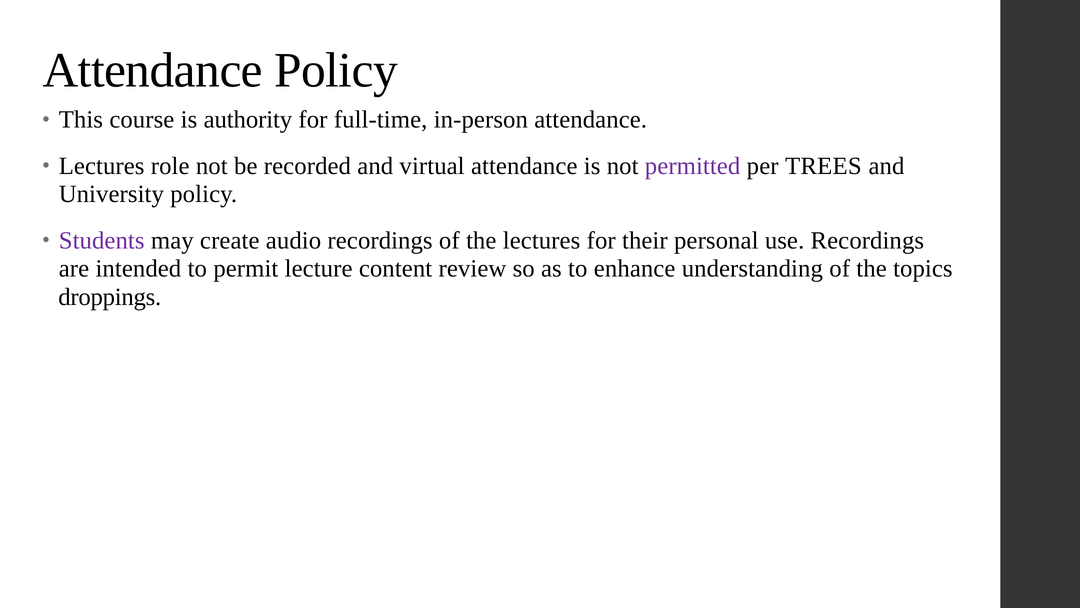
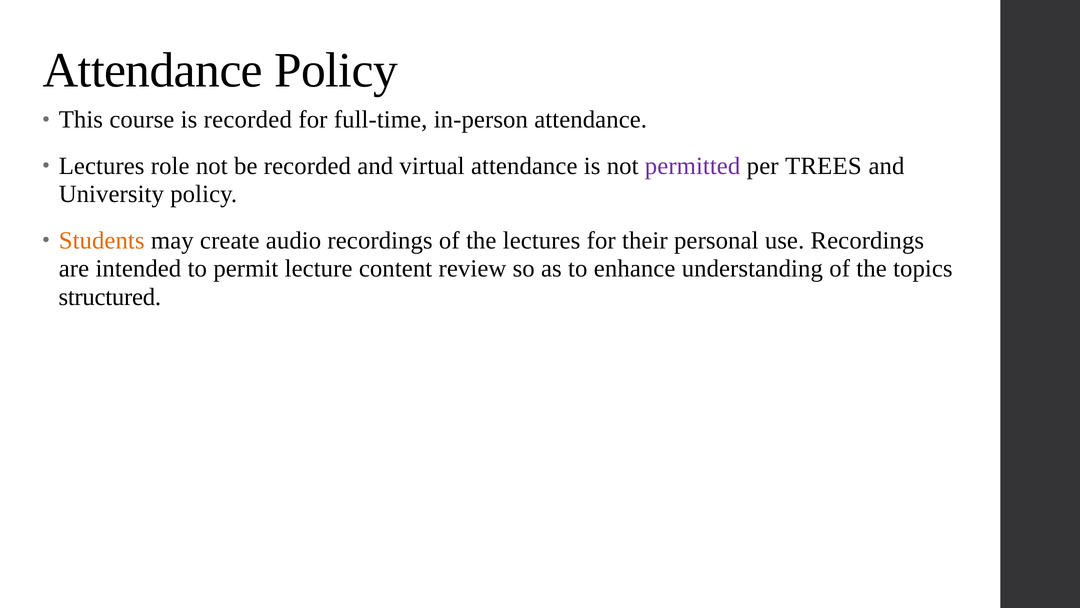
is authority: authority -> recorded
Students colour: purple -> orange
droppings: droppings -> structured
